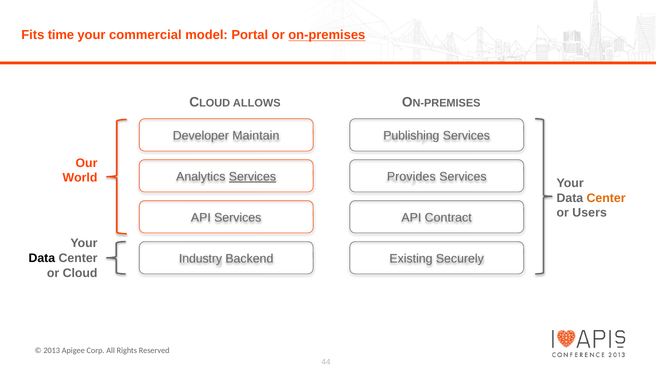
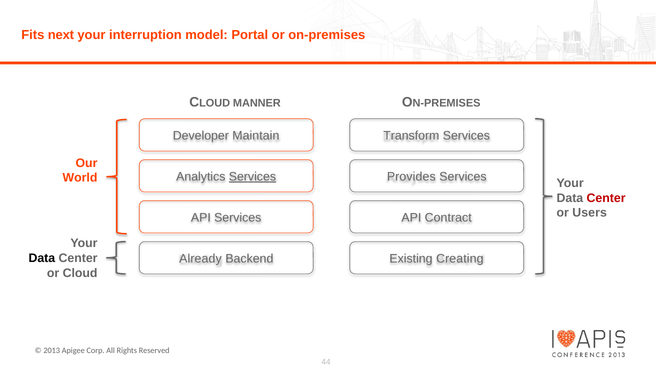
time: time -> next
commercial: commercial -> interruption
on-premises underline: present -> none
ALLOWS: ALLOWS -> MANNER
Publishing: Publishing -> Transform
Center at (606, 198) colour: orange -> red
Industry: Industry -> Already
Securely: Securely -> Creating
